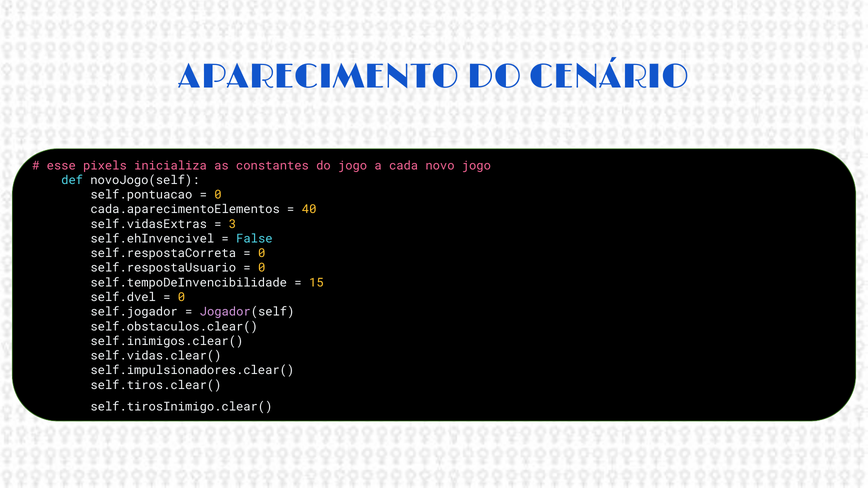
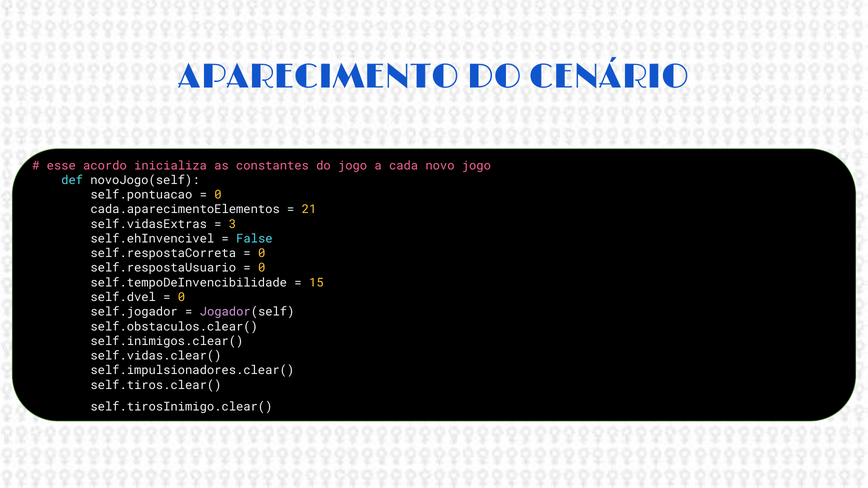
pixels: pixels -> acordo
40: 40 -> 21
